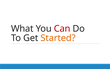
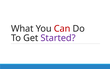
Started colour: orange -> purple
